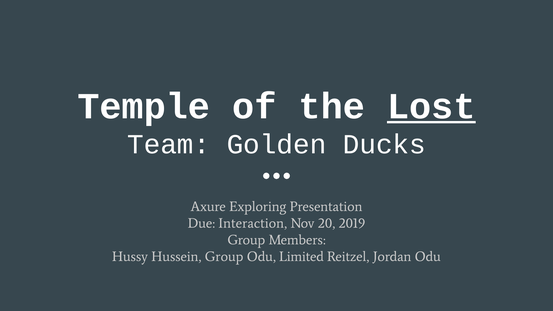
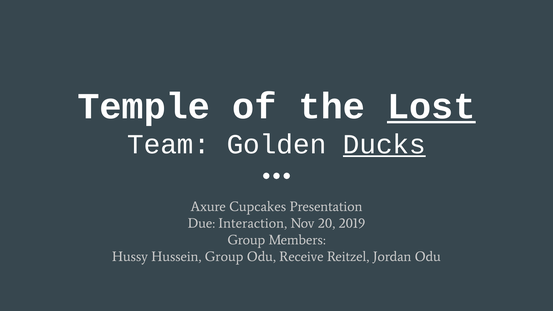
Ducks underline: none -> present
Exploring: Exploring -> Cupcakes
Limited: Limited -> Receive
